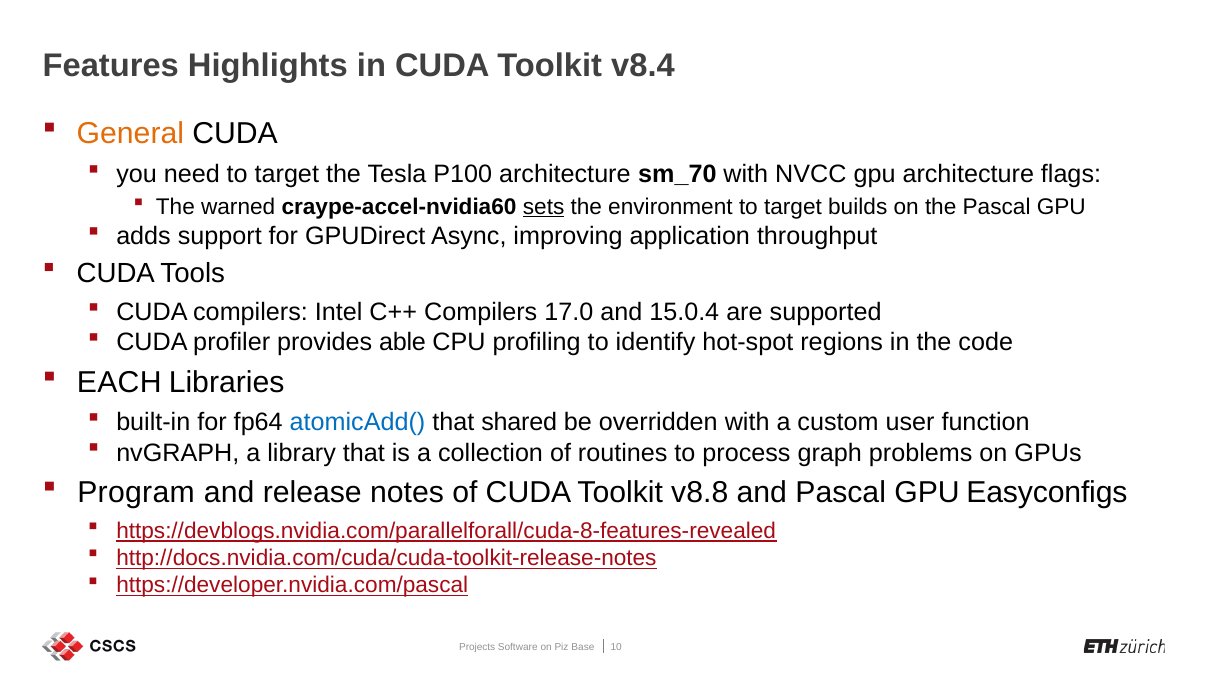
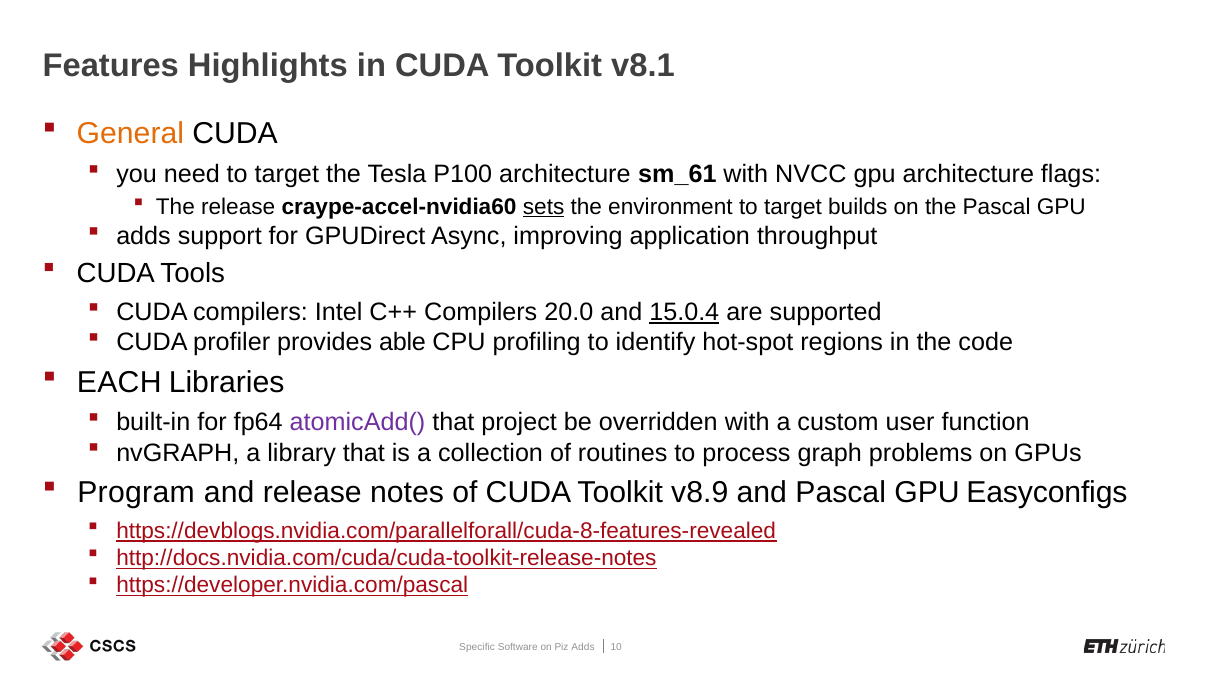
v8.4: v8.4 -> v8.1
sm_70: sm_70 -> sm_61
The warned: warned -> release
17.0: 17.0 -> 20.0
15.0.4 underline: none -> present
atomicAdd( colour: blue -> purple
shared: shared -> project
v8.8: v8.8 -> v8.9
Projects: Projects -> Specific
Piz Base: Base -> Adds
